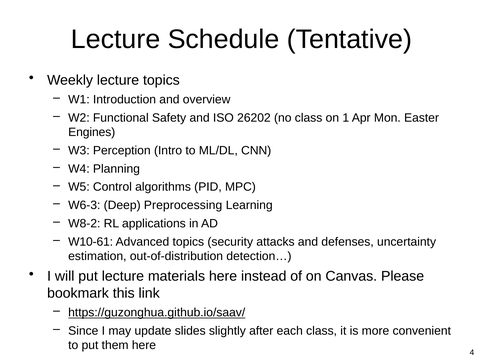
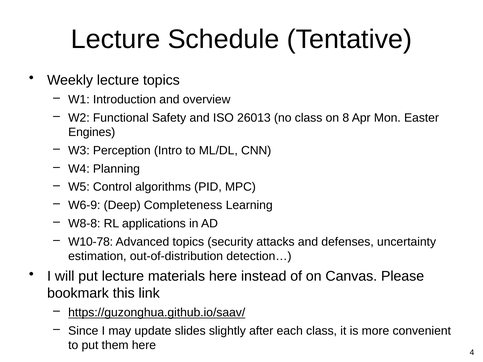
26202: 26202 -> 26013
1: 1 -> 8
W6-3: W6-3 -> W6-9
Preprocessing: Preprocessing -> Completeness
W8-2: W8-2 -> W8-8
W10-61: W10-61 -> W10-78
